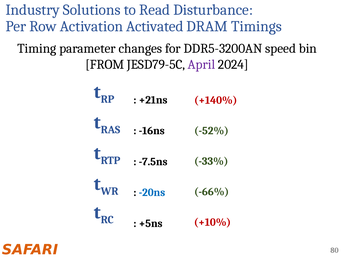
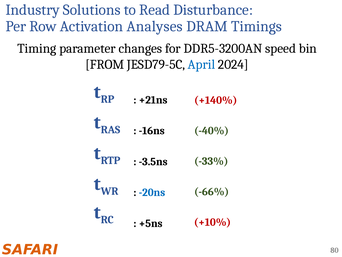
Activated: Activated -> Analyses
April colour: purple -> blue
-52%: -52% -> -40%
-7.5ns: -7.5ns -> -3.5ns
